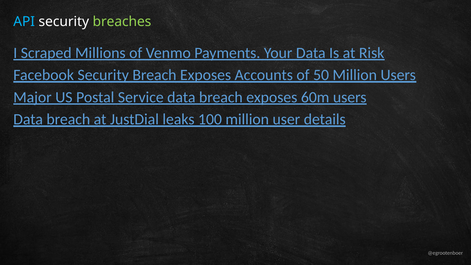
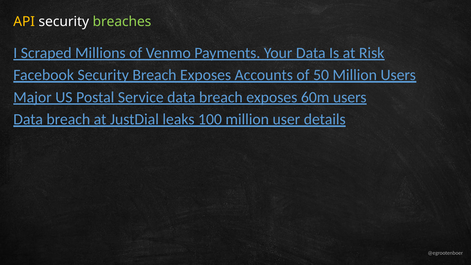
API colour: light blue -> yellow
